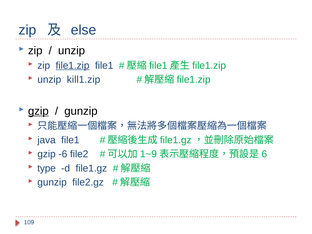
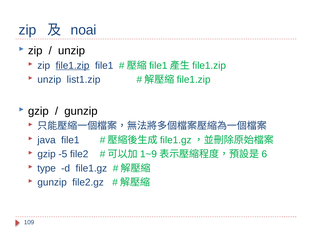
else: else -> noai
kill1.zip: kill1.zip -> list1.zip
gzip at (38, 111) underline: present -> none
-6: -6 -> -5
